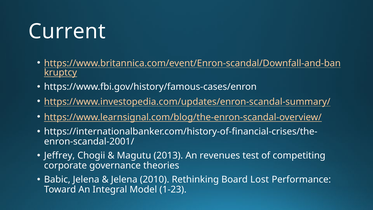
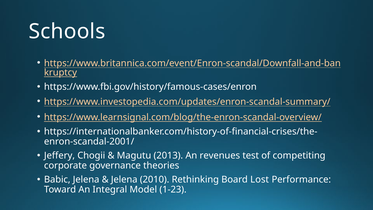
Current: Current -> Schools
Jeffrey: Jeffrey -> Jeffery
